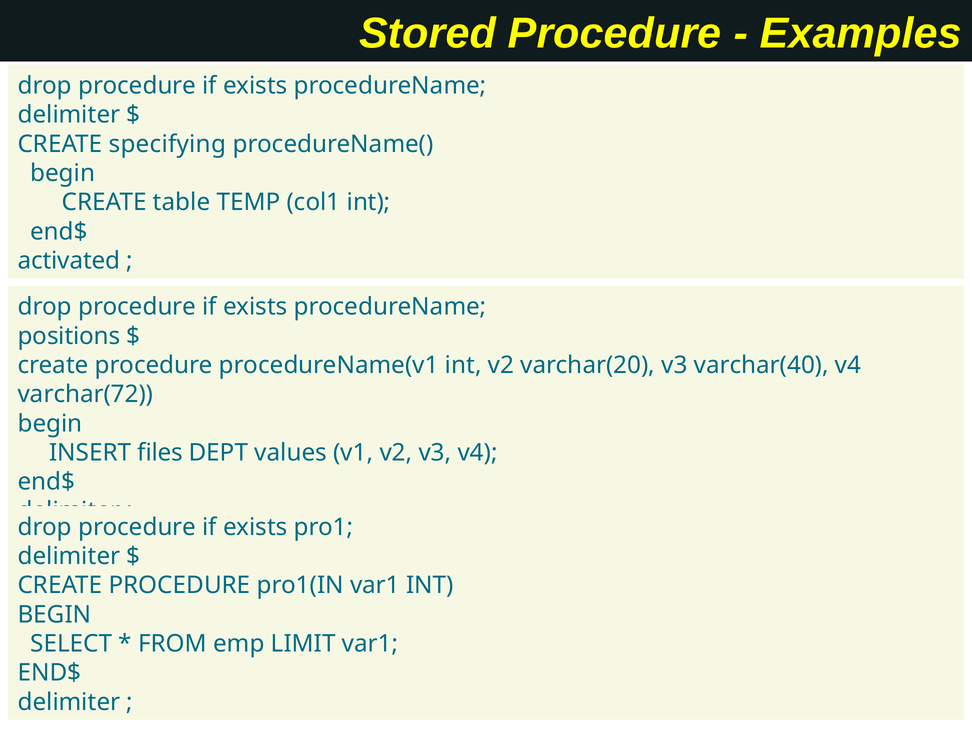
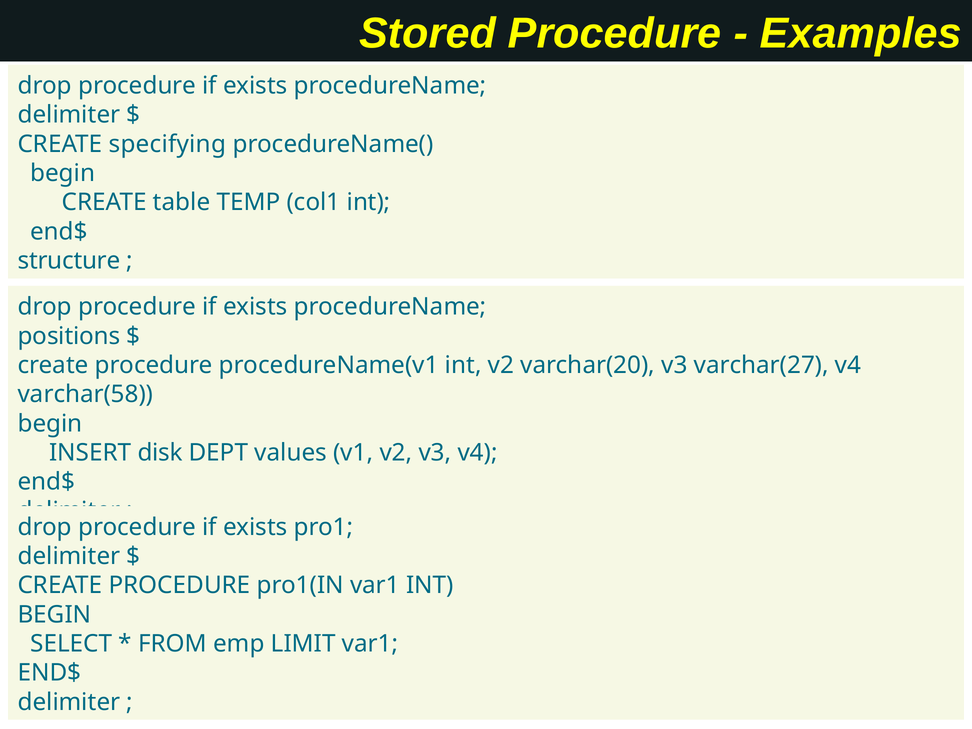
activated: activated -> structure
varchar(40: varchar(40 -> varchar(27
varchar(72: varchar(72 -> varchar(58
files: files -> disk
